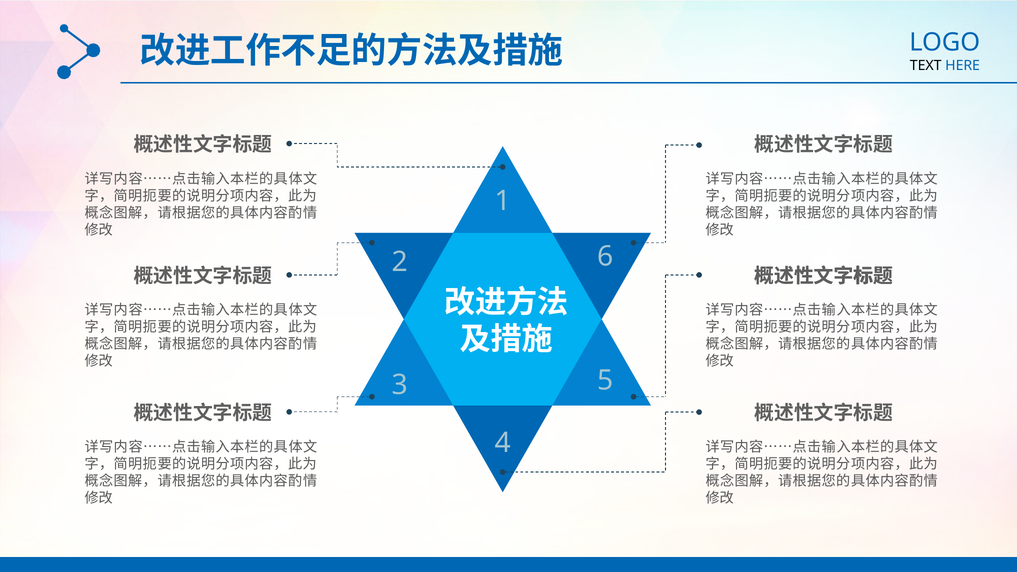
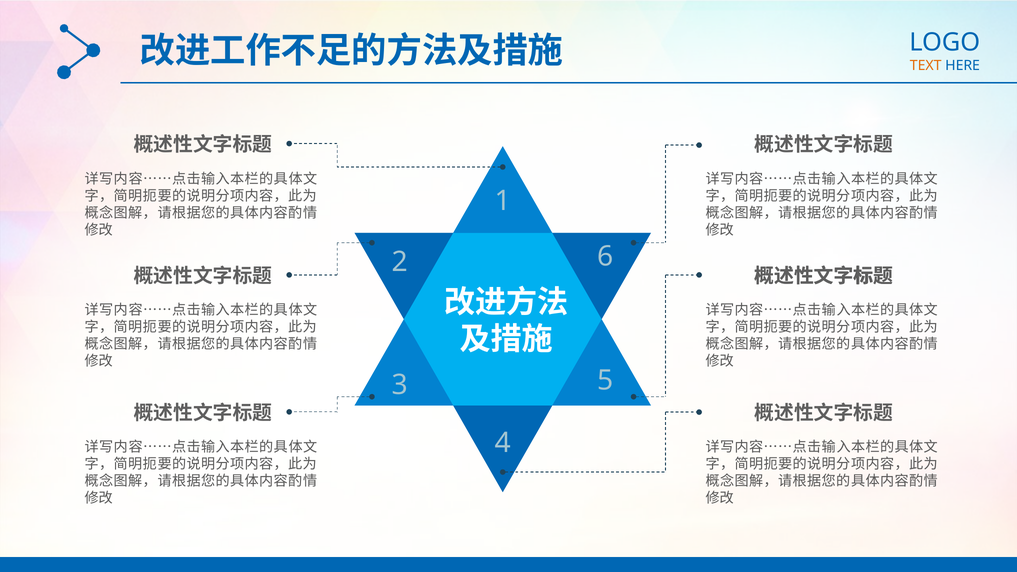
TEXT colour: black -> orange
